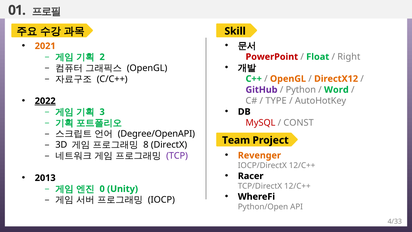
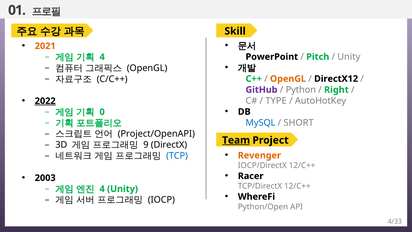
2 at (102, 57): 2 -> 4
PowerPoint colour: red -> black
Float: Float -> Pitch
Right at (349, 57): Right -> Unity
DirectX12 colour: orange -> black
Word: Word -> Right
3: 3 -> 0
MySQL colour: red -> blue
CONST: CONST -> SHORT
Degree/OpenAPI: Degree/OpenAPI -> Project/OpenAPI
Team underline: none -> present
8: 8 -> 9
TCP colour: purple -> blue
2013: 2013 -> 2003
0 at (102, 189): 0 -> 4
